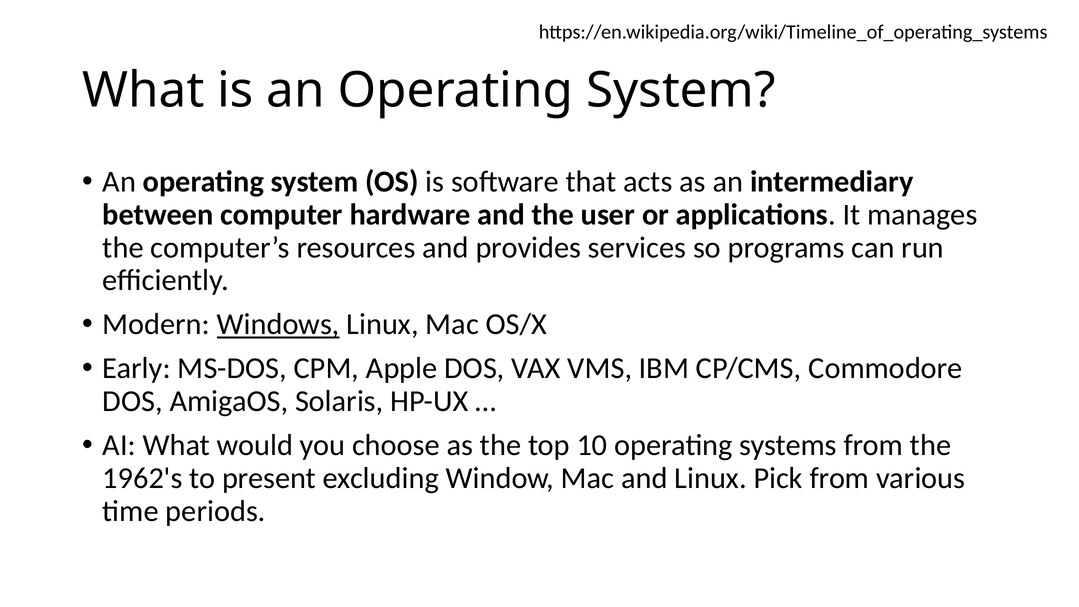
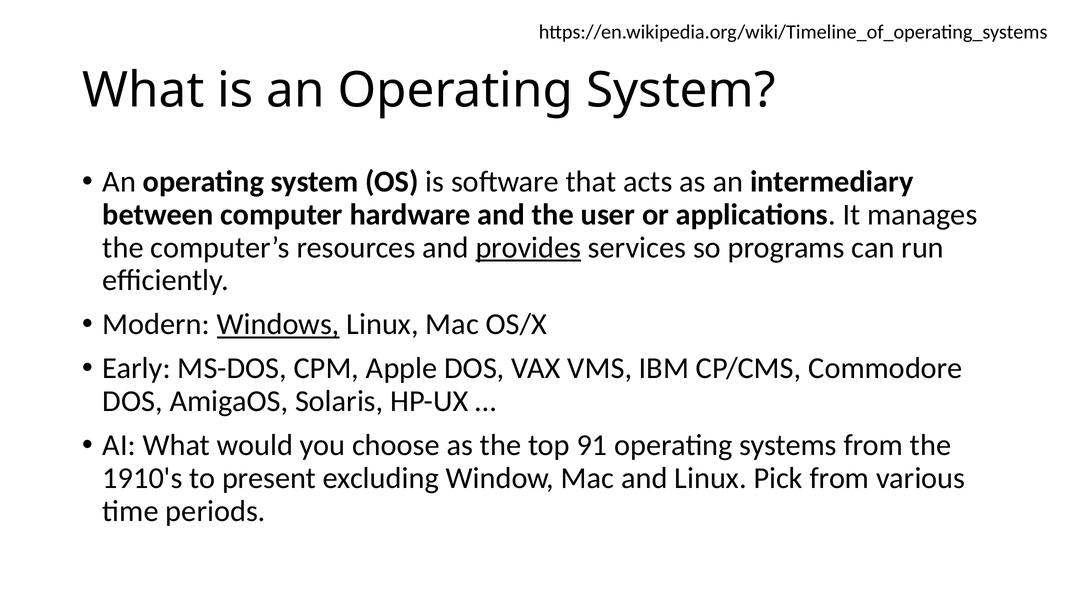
provides underline: none -> present
10: 10 -> 91
1962's: 1962's -> 1910's
